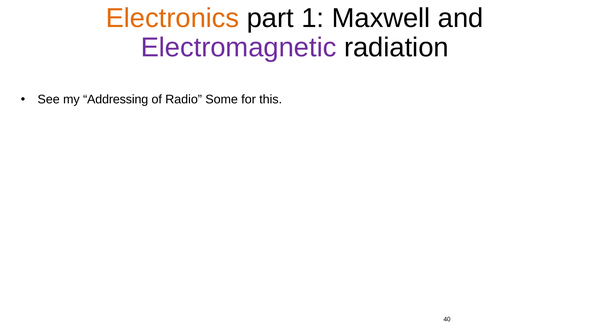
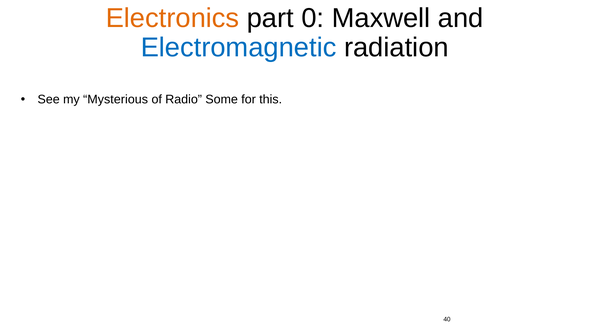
1: 1 -> 0
Electromagnetic colour: purple -> blue
Addressing: Addressing -> Mysterious
